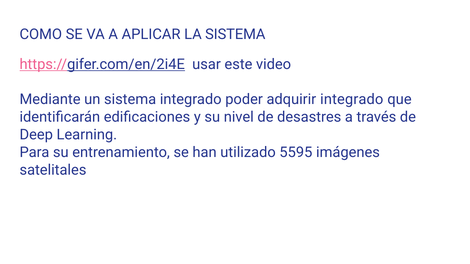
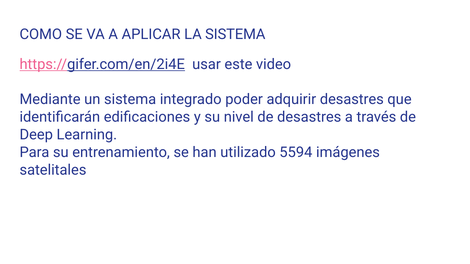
adquirir integrado: integrado -> desastres
5595: 5595 -> 5594
